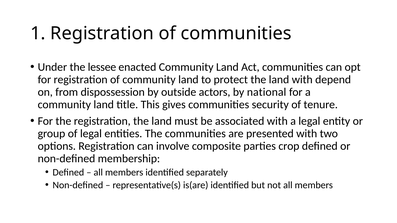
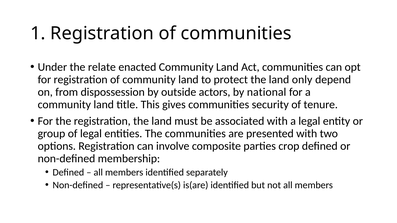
lessee: lessee -> relate
land with: with -> only
